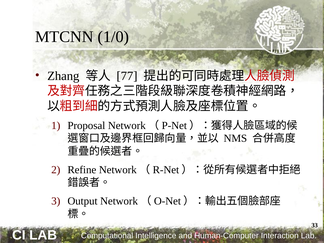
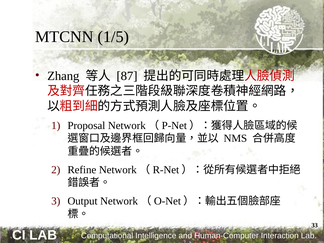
1/0: 1/0 -> 1/5
77: 77 -> 87
